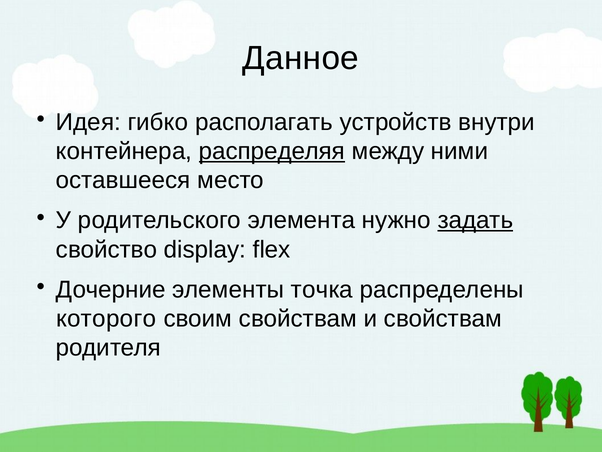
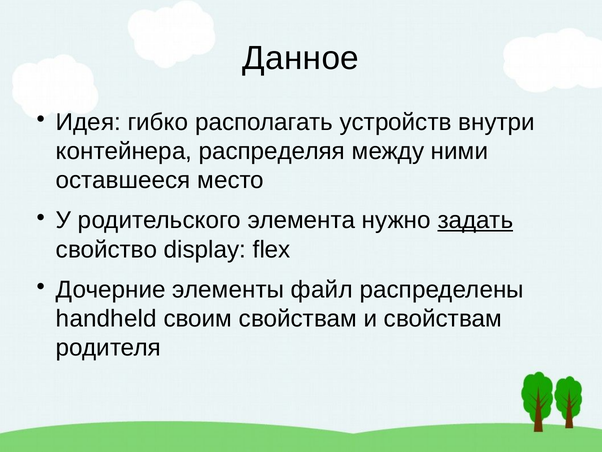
распределяя underline: present -> none
точка: точка -> файл
которого: которого -> handheld
